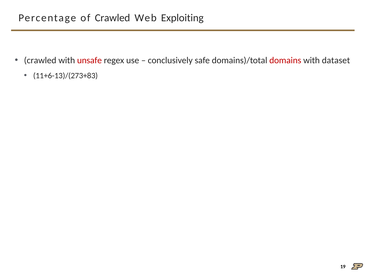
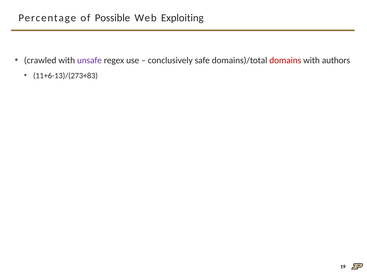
of Crawled: Crawled -> Possible
unsafe colour: red -> purple
dataset: dataset -> authors
